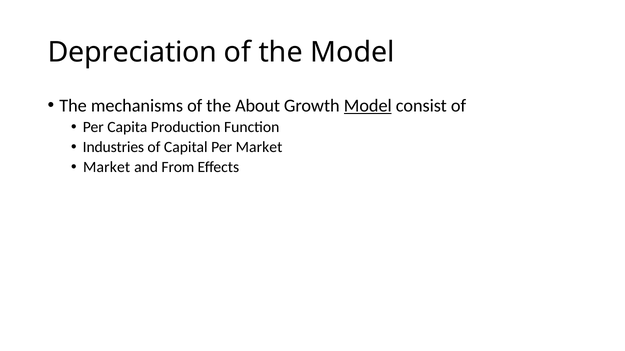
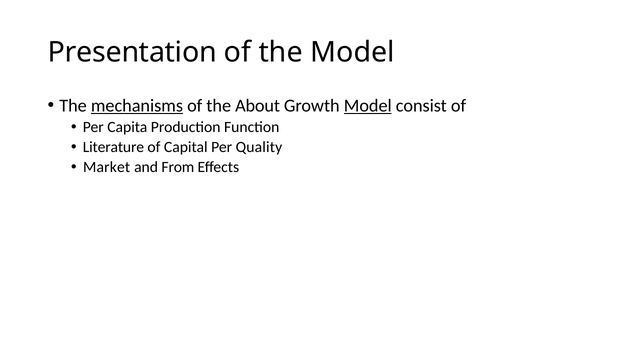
Depreciation: Depreciation -> Presentation
mechanisms underline: none -> present
Industries: Industries -> Literature
Per Market: Market -> Quality
